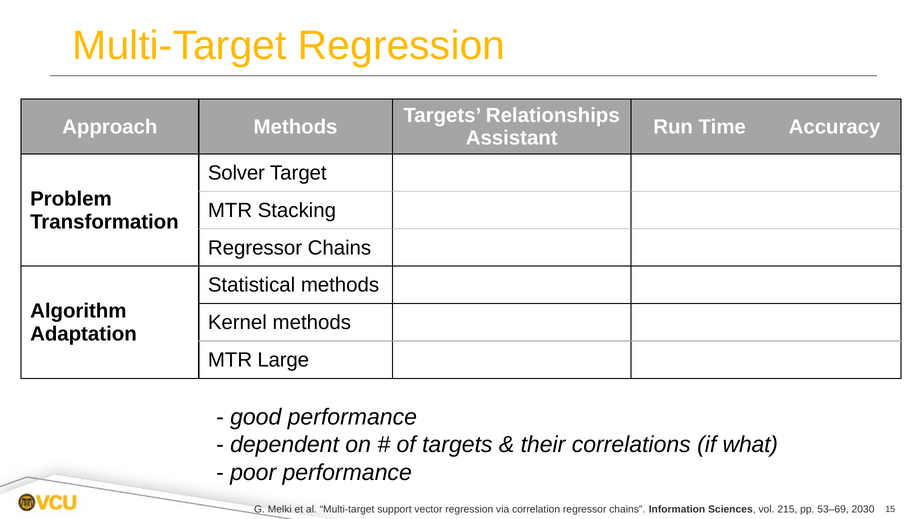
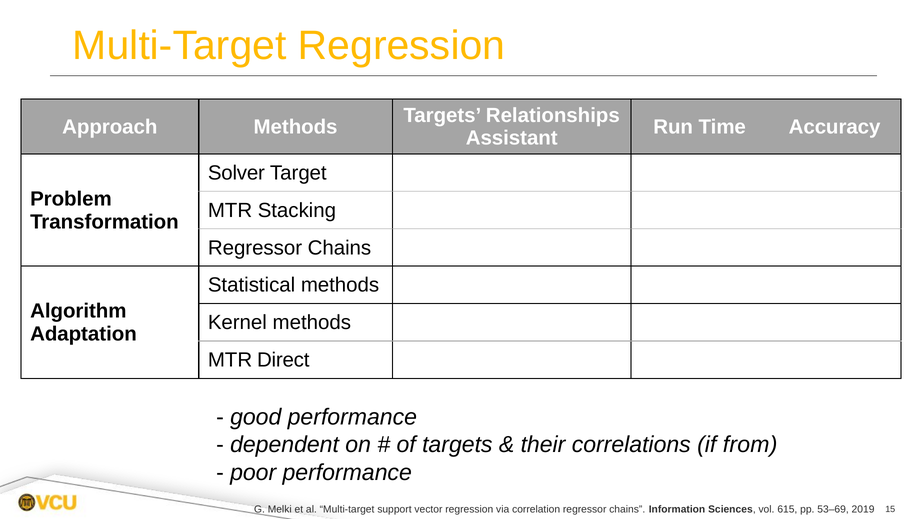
Large: Large -> Direct
what: what -> from
215: 215 -> 615
2030: 2030 -> 2019
